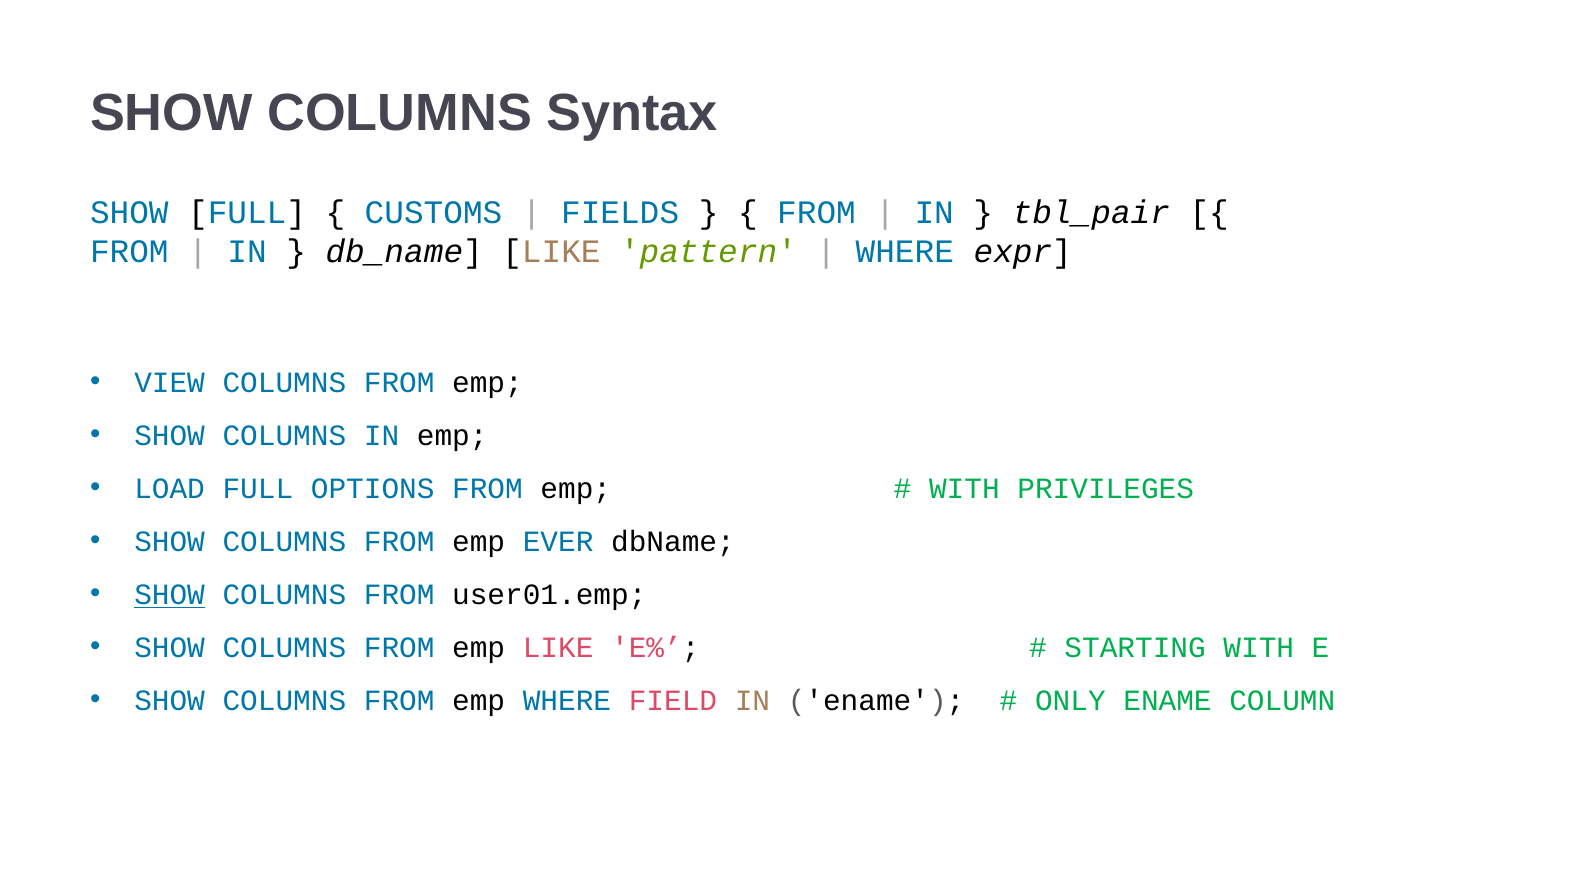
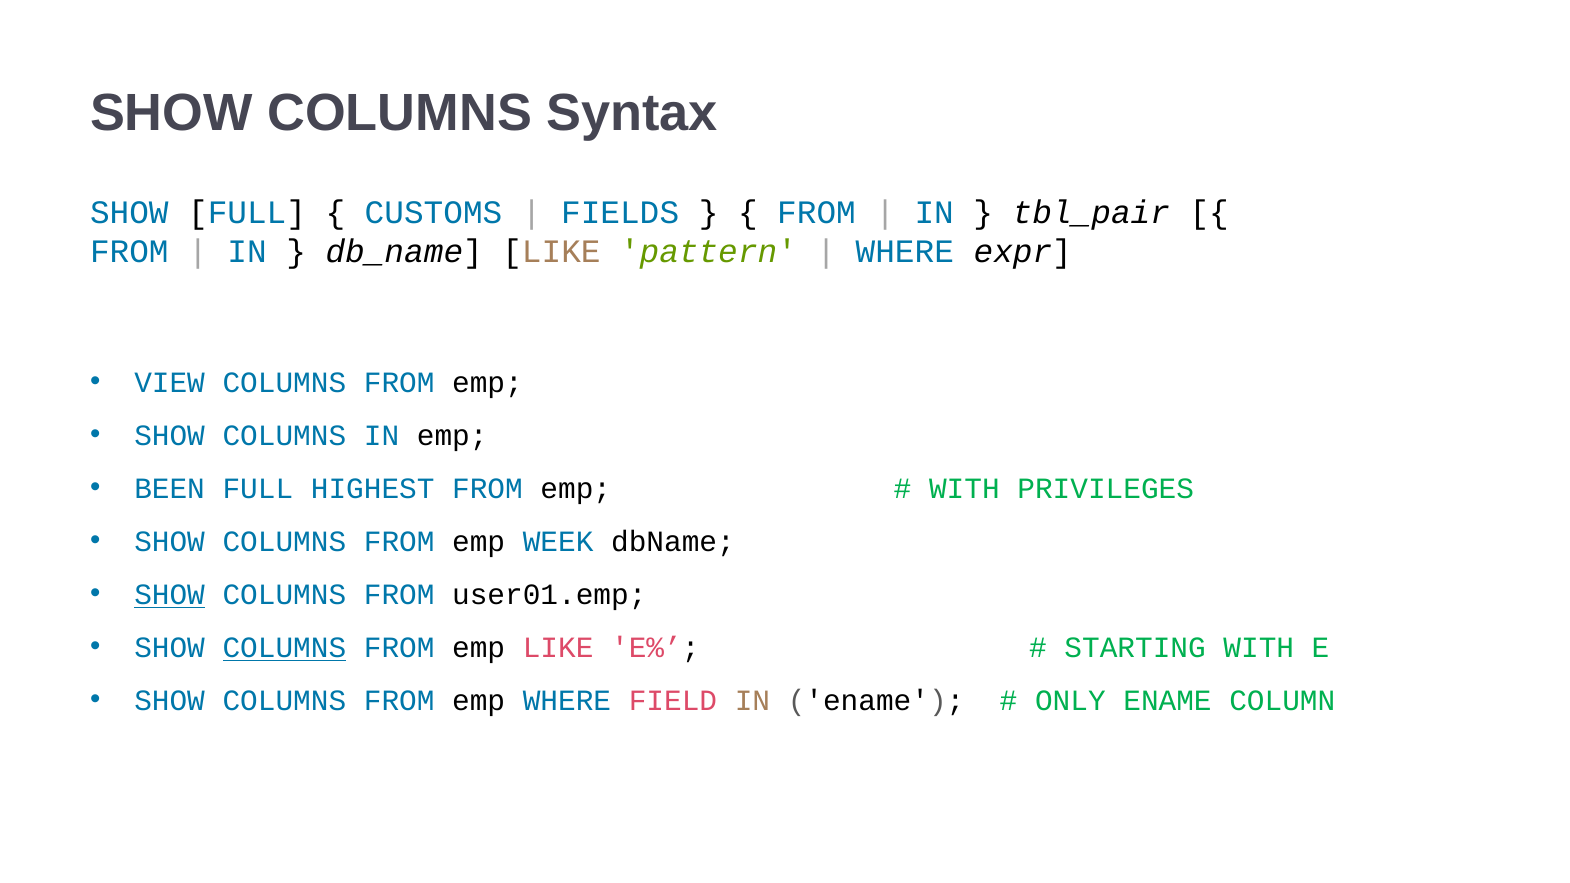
LOAD: LOAD -> BEEN
OPTIONS: OPTIONS -> HIGHEST
EVER: EVER -> WEEK
COLUMNS at (284, 648) underline: none -> present
